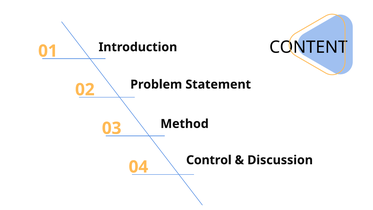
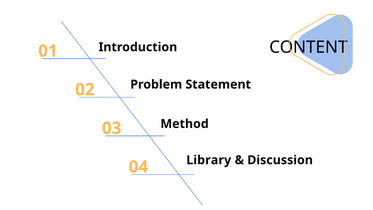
Control: Control -> Library
